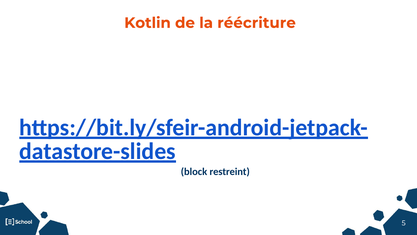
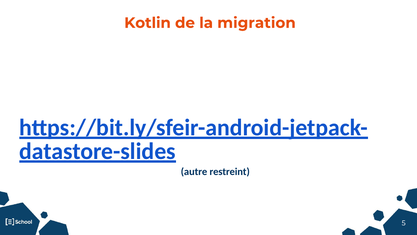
réécriture: réécriture -> migration
block: block -> autre
